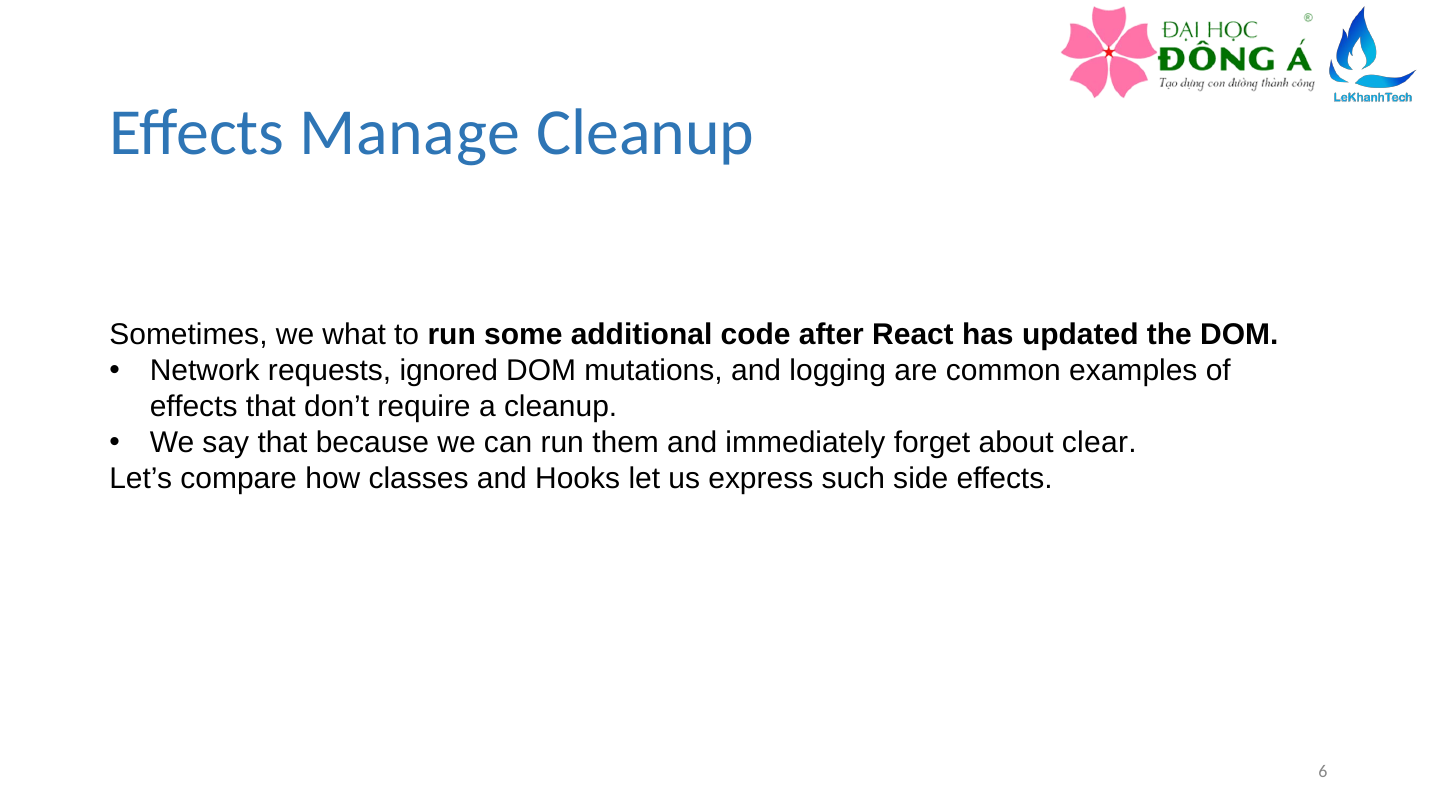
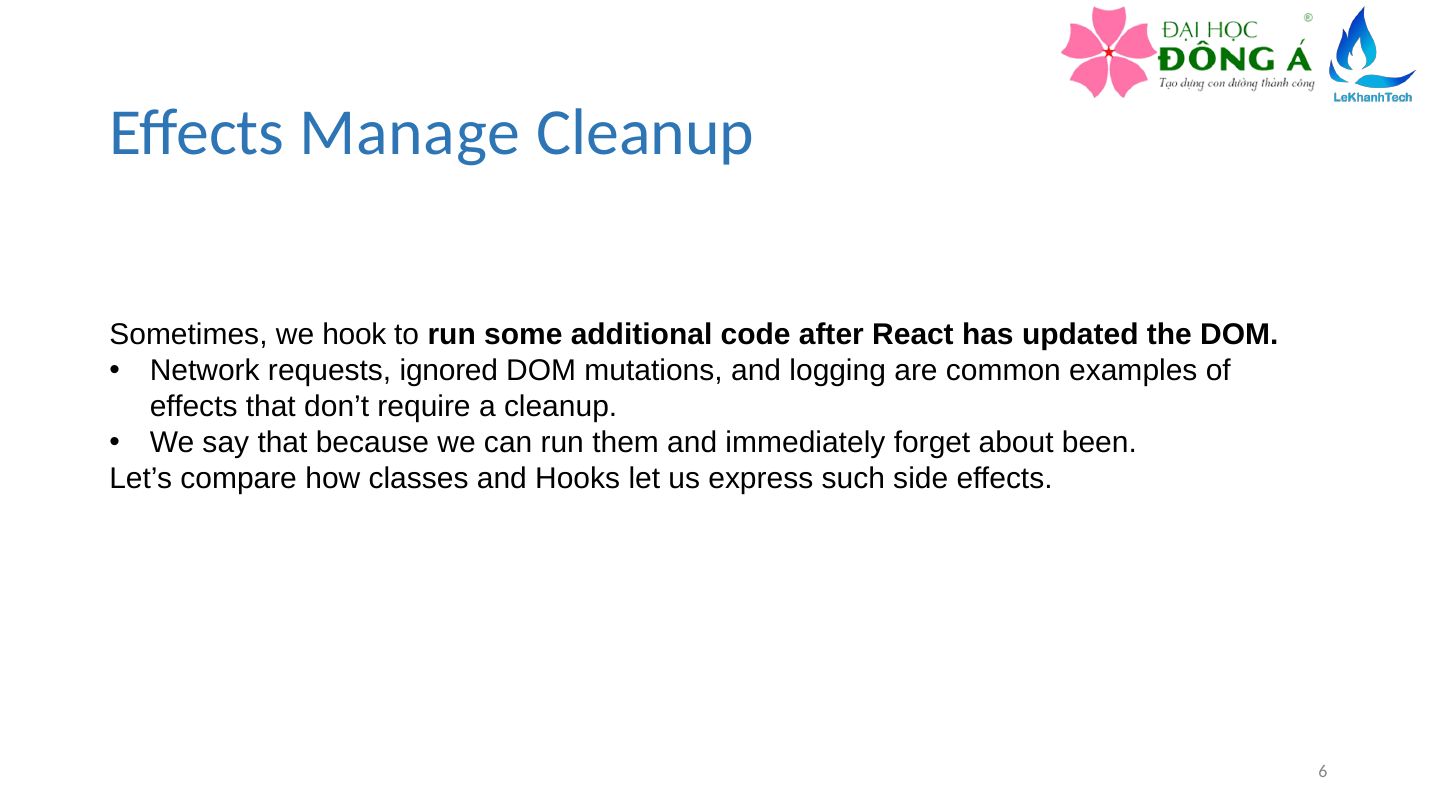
what: what -> hook
clear: clear -> been
